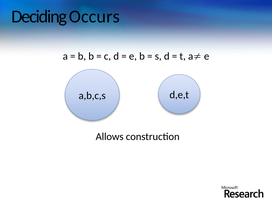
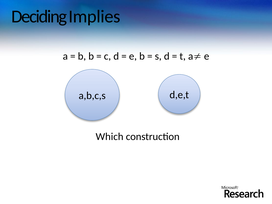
Occurs: Occurs -> Implies
Allows: Allows -> Which
